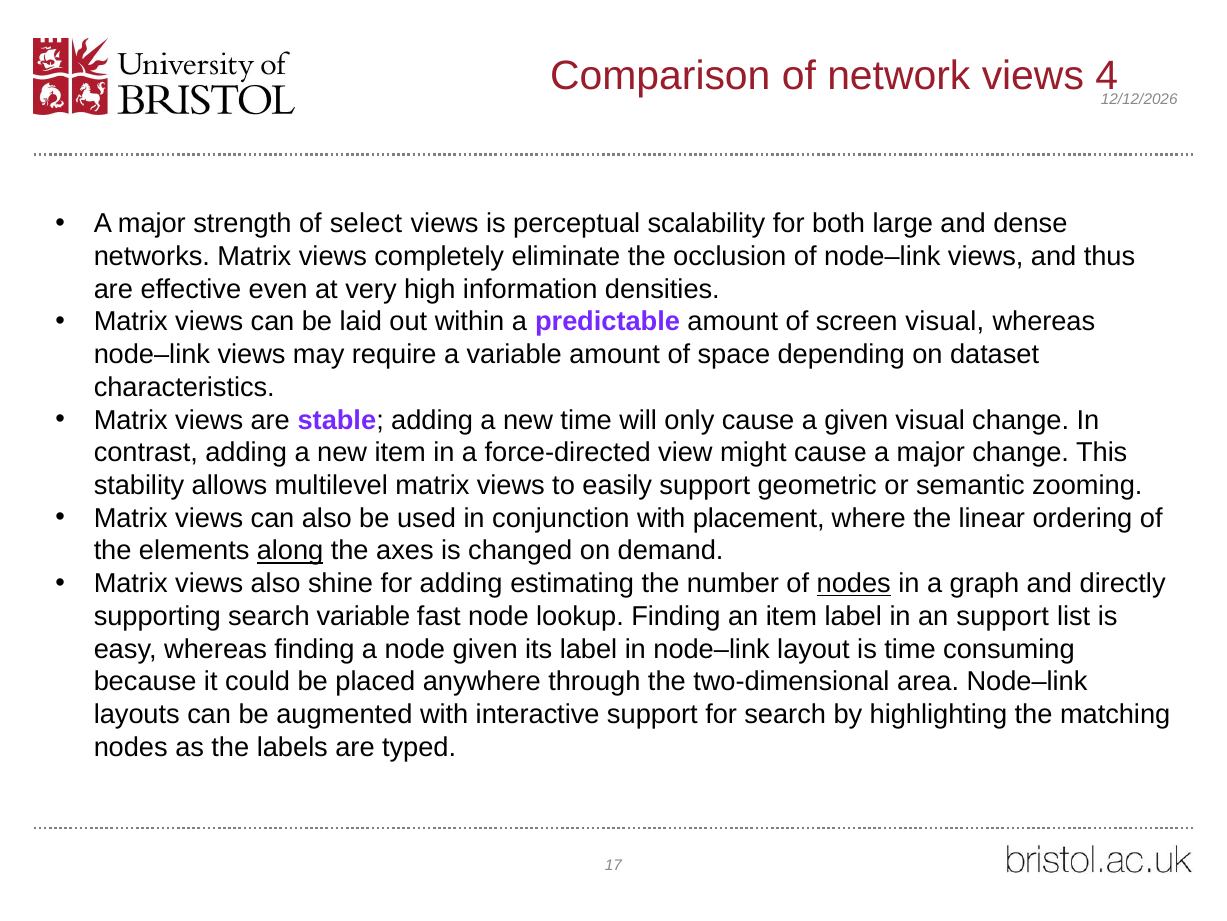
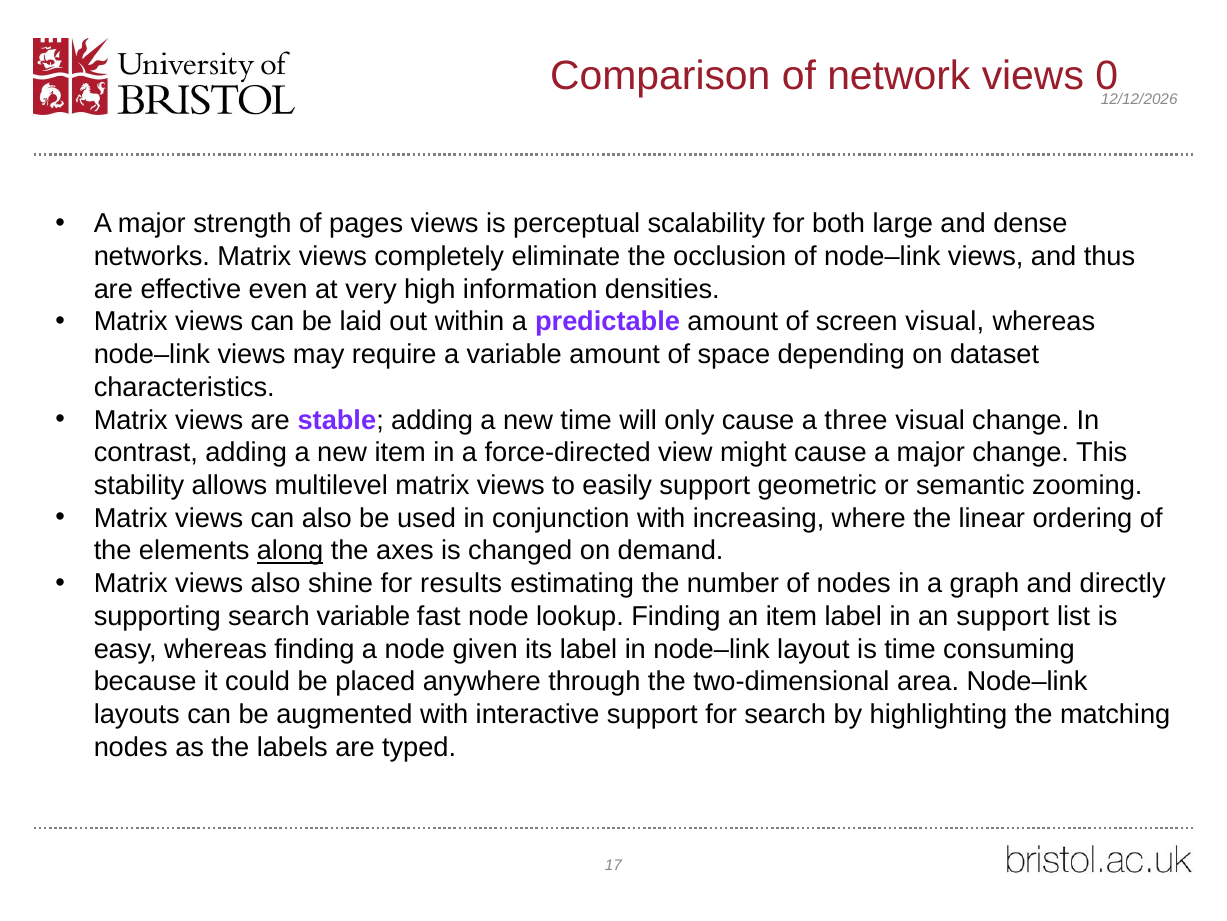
4: 4 -> 0
select: select -> pages
a given: given -> three
placement: placement -> increasing
for adding: adding -> results
nodes at (854, 583) underline: present -> none
